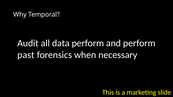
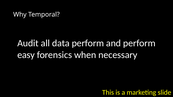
past: past -> easy
